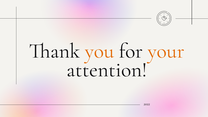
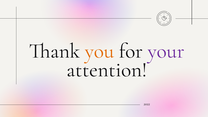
your colour: orange -> purple
